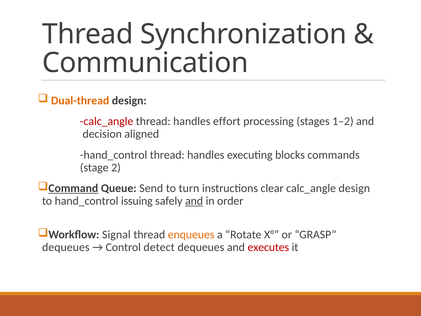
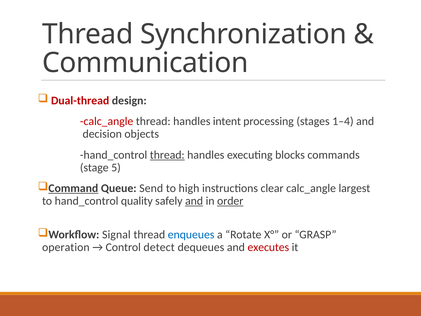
Dual-thread colour: orange -> red
effort: effort -> intent
1–2: 1–2 -> 1–4
aligned: aligned -> objects
thread at (167, 155) underline: none -> present
2: 2 -> 5
turn: turn -> high
calc_angle design: design -> largest
issuing: issuing -> quality
order underline: none -> present
enqueues colour: orange -> blue
dequeues at (66, 247): dequeues -> operation
